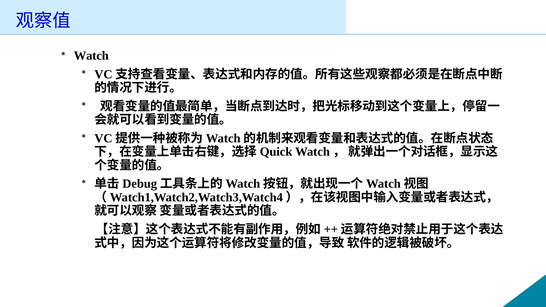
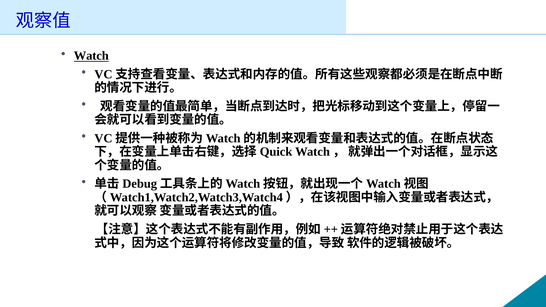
Watch underline: none -> present
